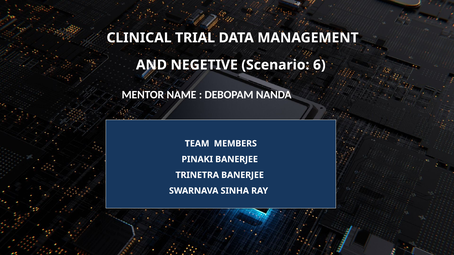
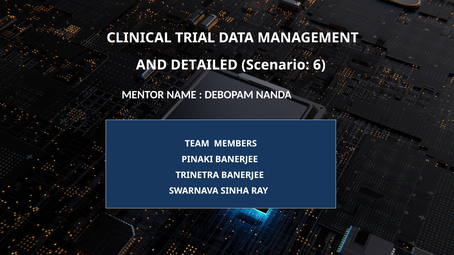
NEGETIVE: NEGETIVE -> DETAILED
